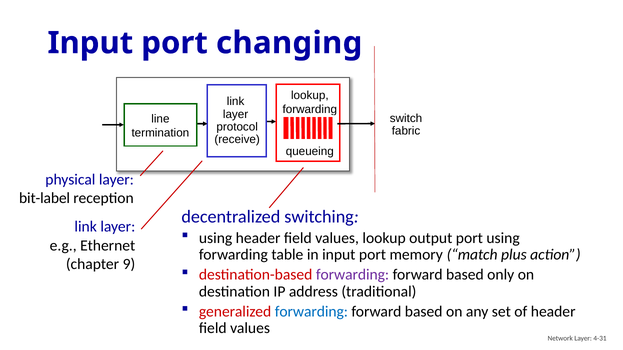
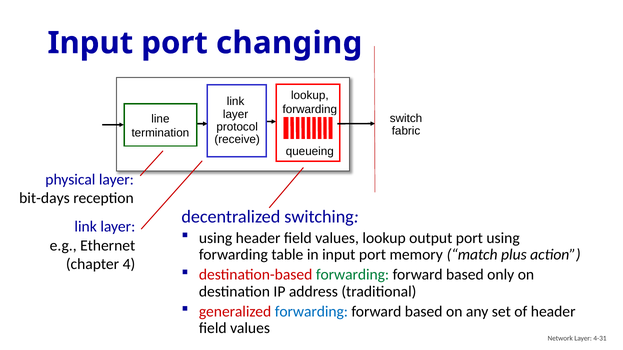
bit-label: bit-label -> bit-days
9: 9 -> 4
forwarding at (352, 275) colour: purple -> green
